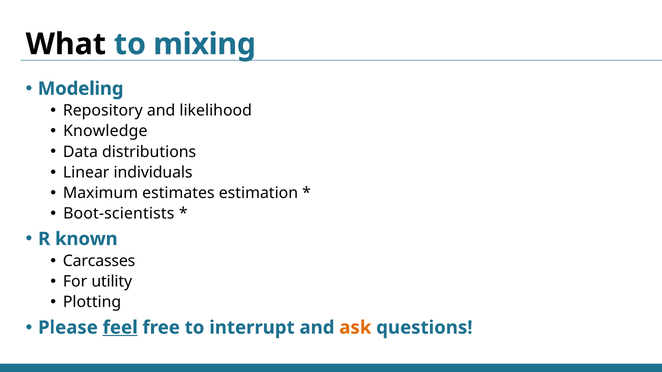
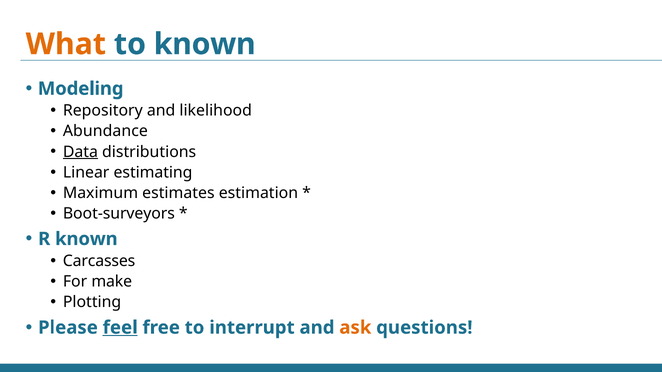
What colour: black -> orange
to mixing: mixing -> known
Knowledge: Knowledge -> Abundance
Data underline: none -> present
individuals: individuals -> estimating
Boot-scientists: Boot-scientists -> Boot-surveyors
utility: utility -> make
